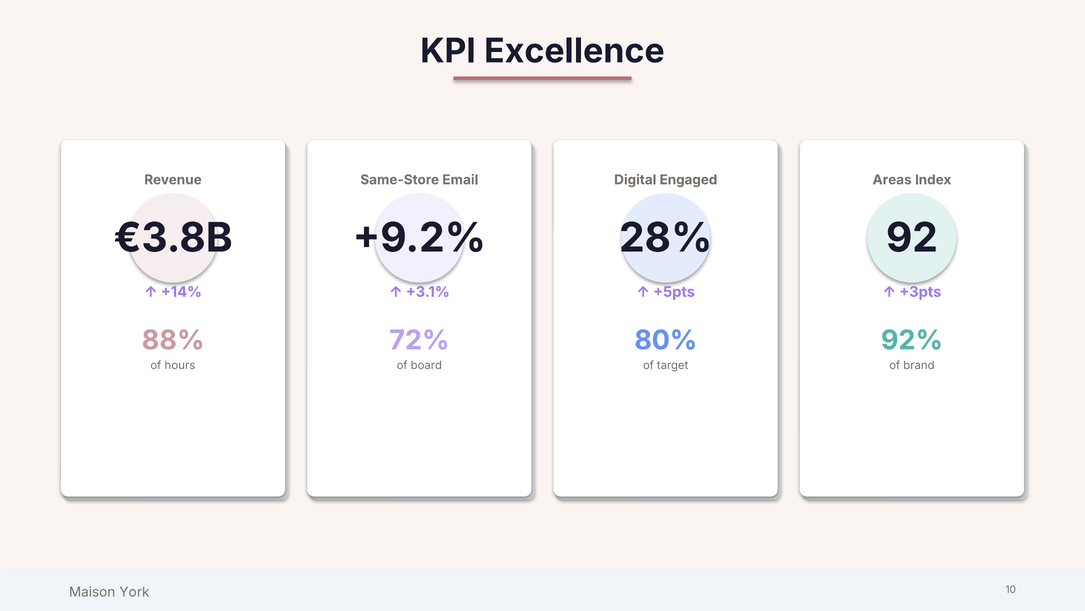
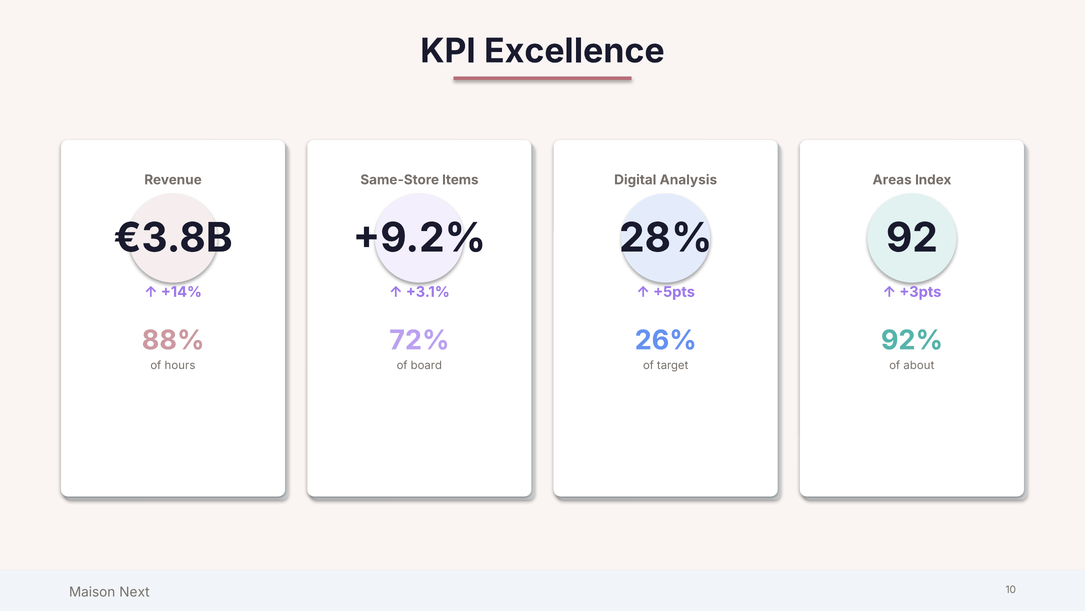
Email: Email -> Items
Engaged: Engaged -> Analysis
80%: 80% -> 26%
brand: brand -> about
York: York -> Next
